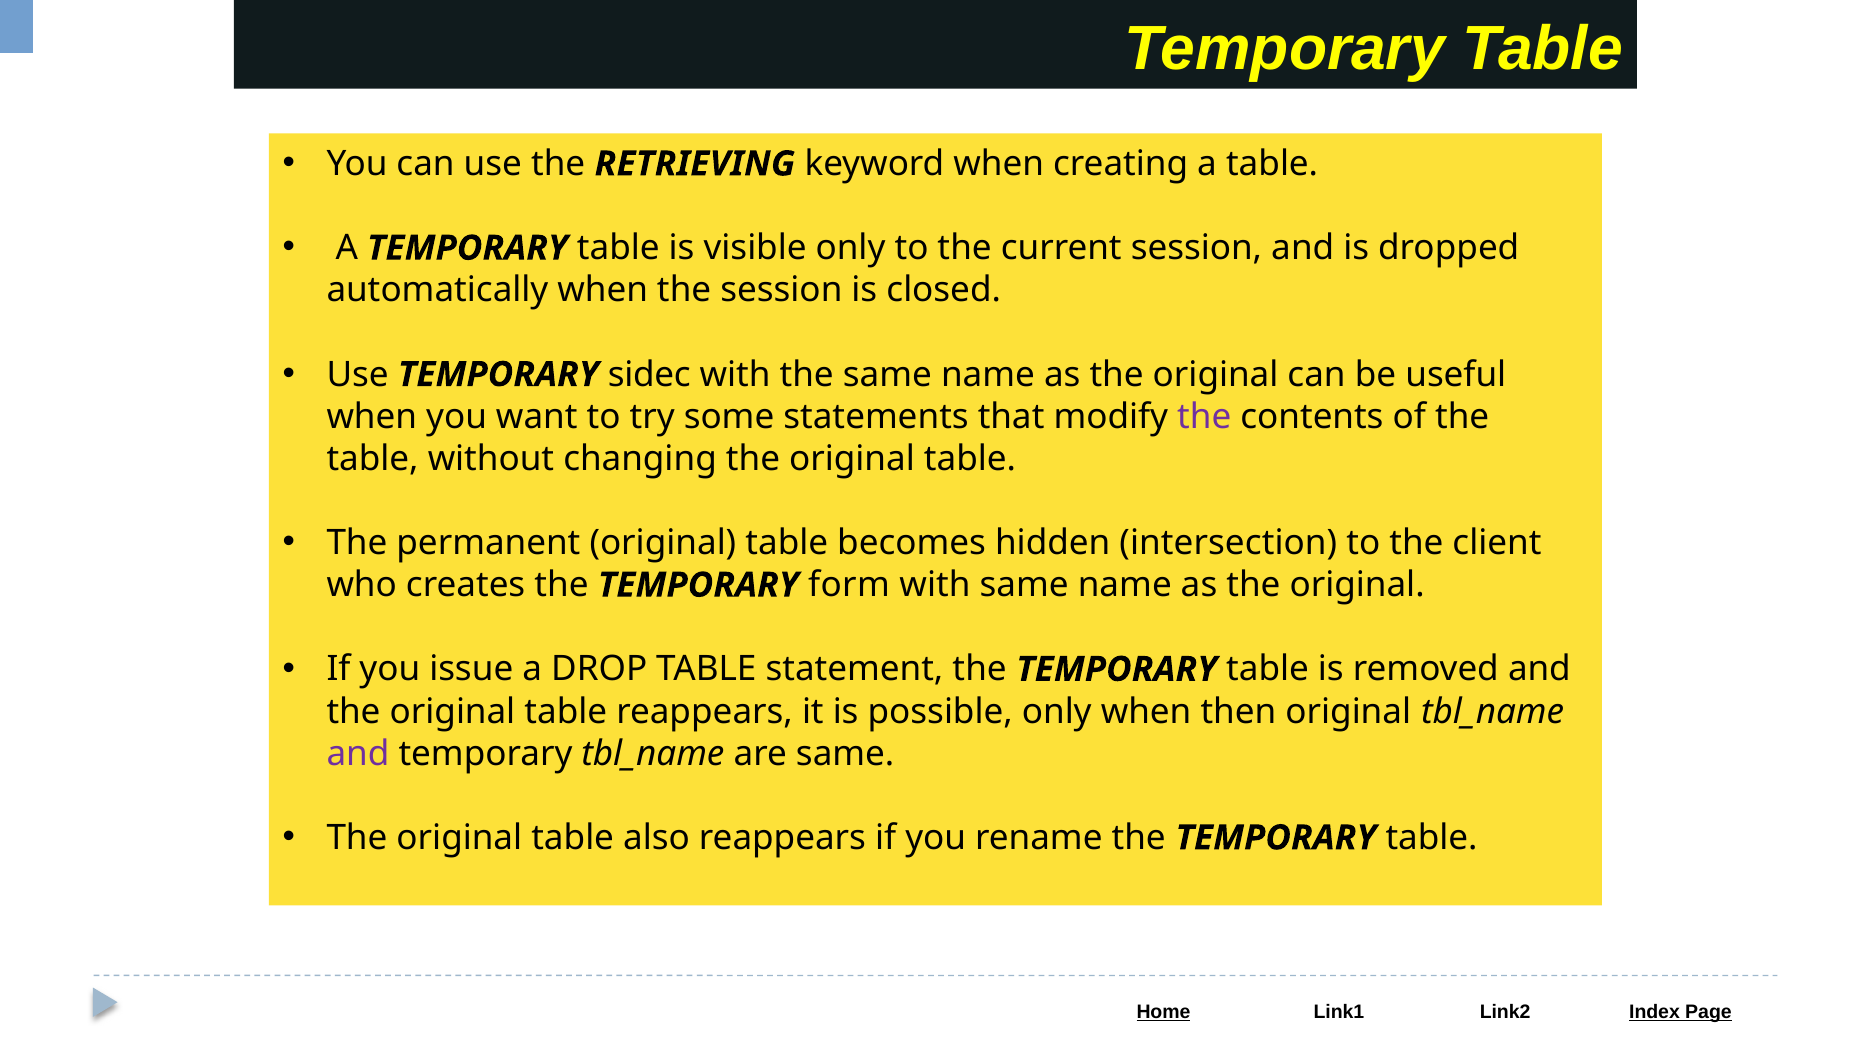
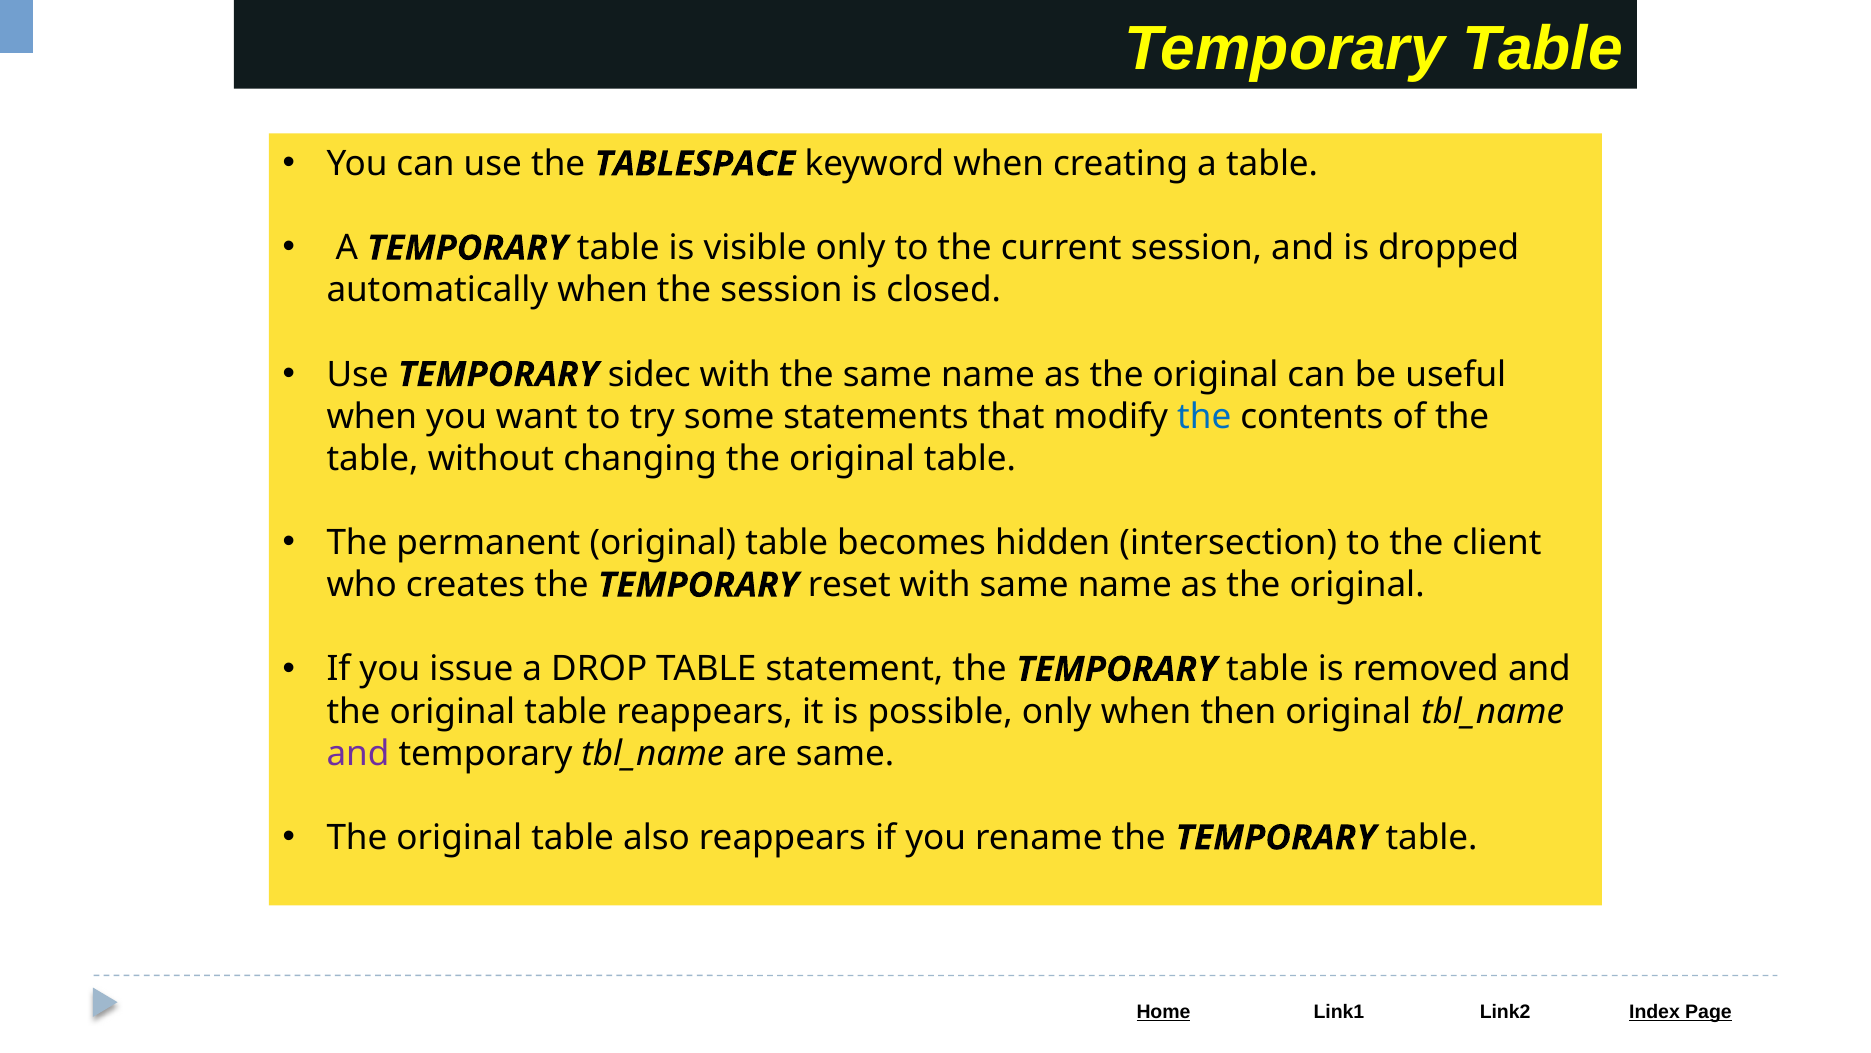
RETRIEVING: RETRIEVING -> TABLESPACE
the at (1204, 416) colour: purple -> blue
form: form -> reset
